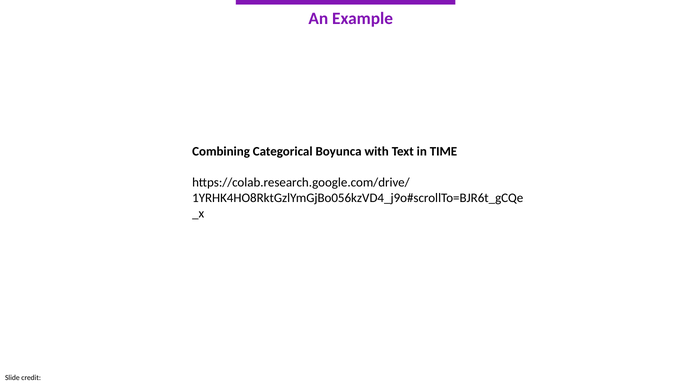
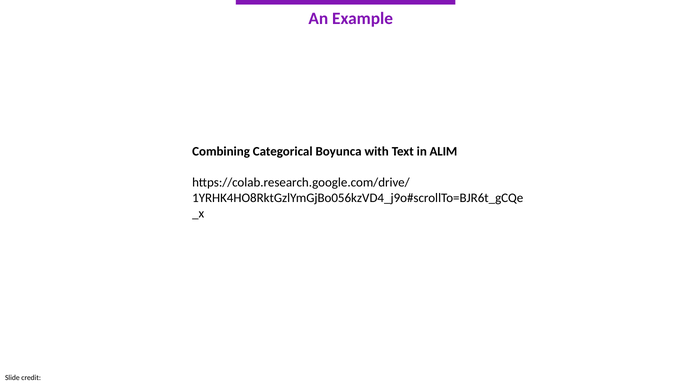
TIME: TIME -> ALIM
